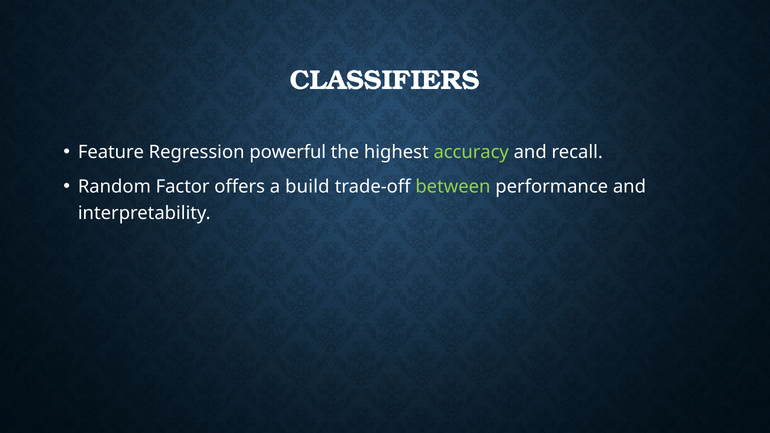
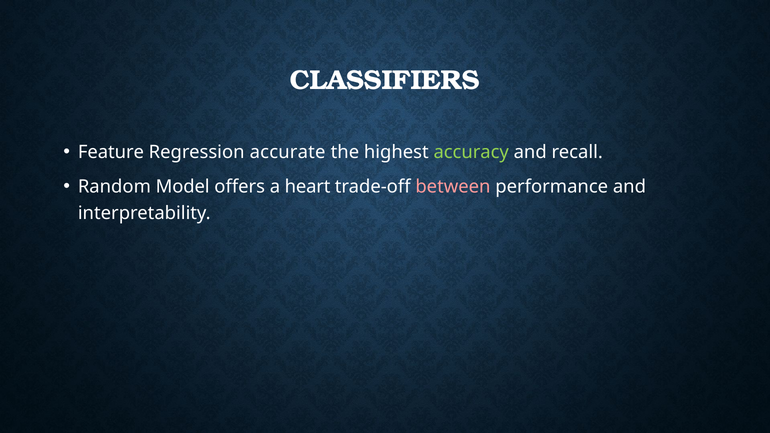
powerful: powerful -> accurate
Factor: Factor -> Model
build: build -> heart
between colour: light green -> pink
